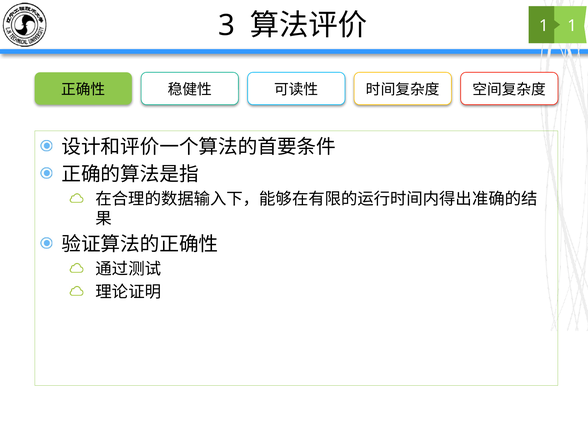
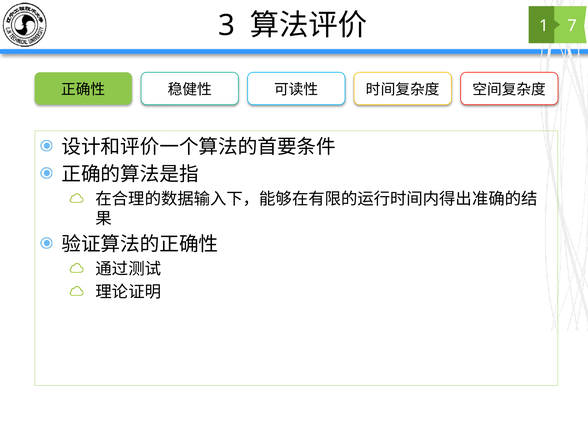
1 at (572, 26): 1 -> 7
